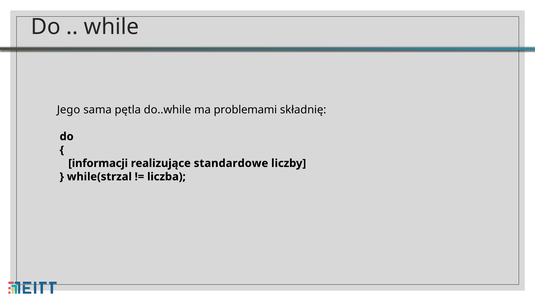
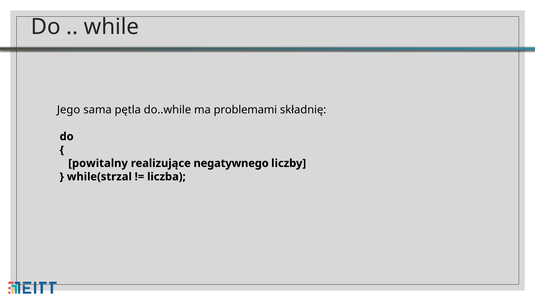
informacji: informacji -> powitalny
standardowe: standardowe -> negatywnego
